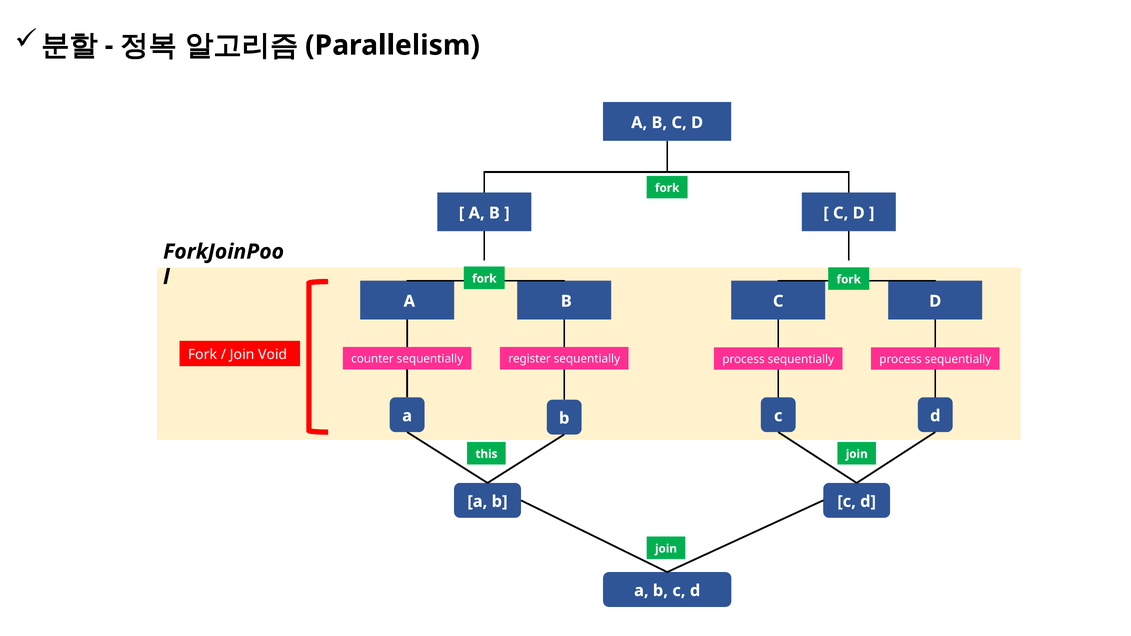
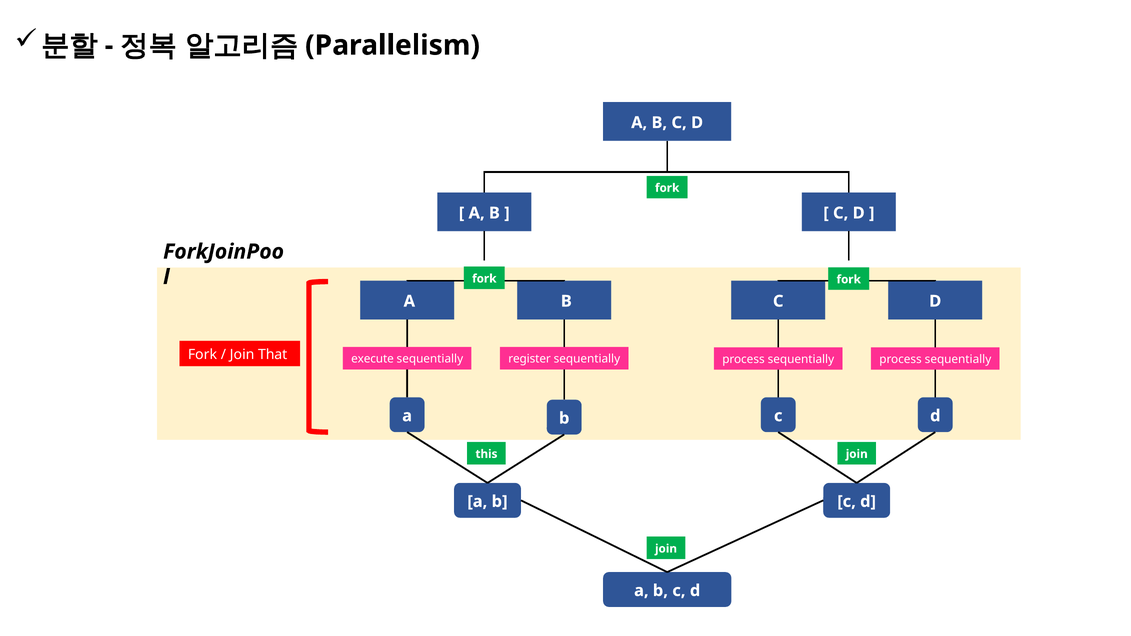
Void: Void -> That
counter: counter -> execute
